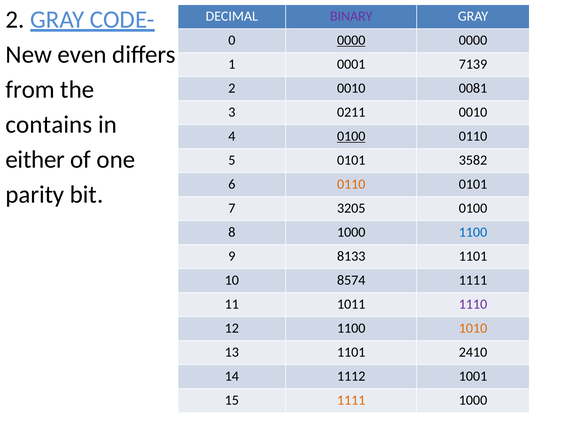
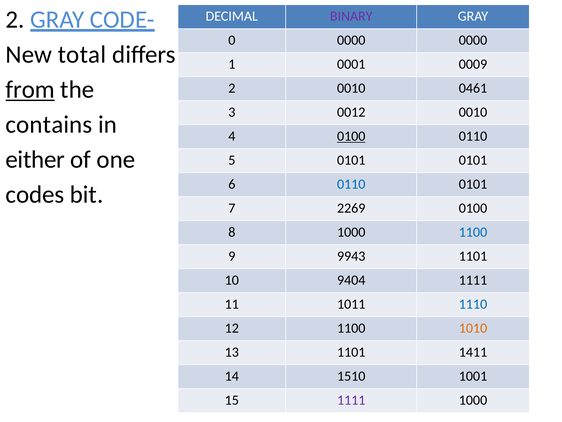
0000 at (351, 40) underline: present -> none
even: even -> total
7139: 7139 -> 0009
from underline: none -> present
0081: 0081 -> 0461
0211: 0211 -> 0012
0101 3582: 3582 -> 0101
0110 at (351, 184) colour: orange -> blue
parity: parity -> codes
3205: 3205 -> 2269
8133: 8133 -> 9943
8574: 8574 -> 9404
1110 colour: purple -> blue
2410: 2410 -> 1411
1112: 1112 -> 1510
1111 at (351, 400) colour: orange -> purple
